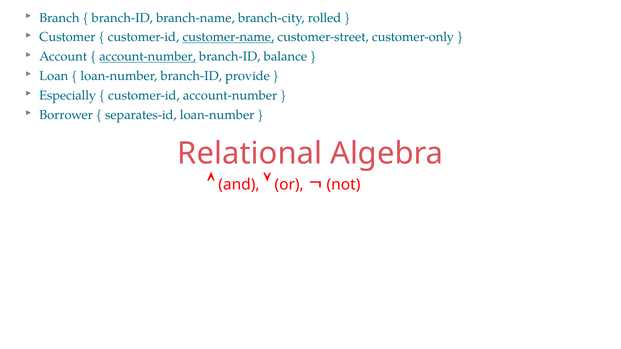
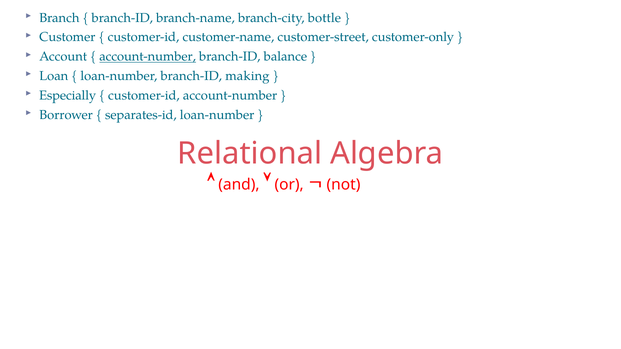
rolled: rolled -> bottle
customer-name underline: present -> none
provide: provide -> making
